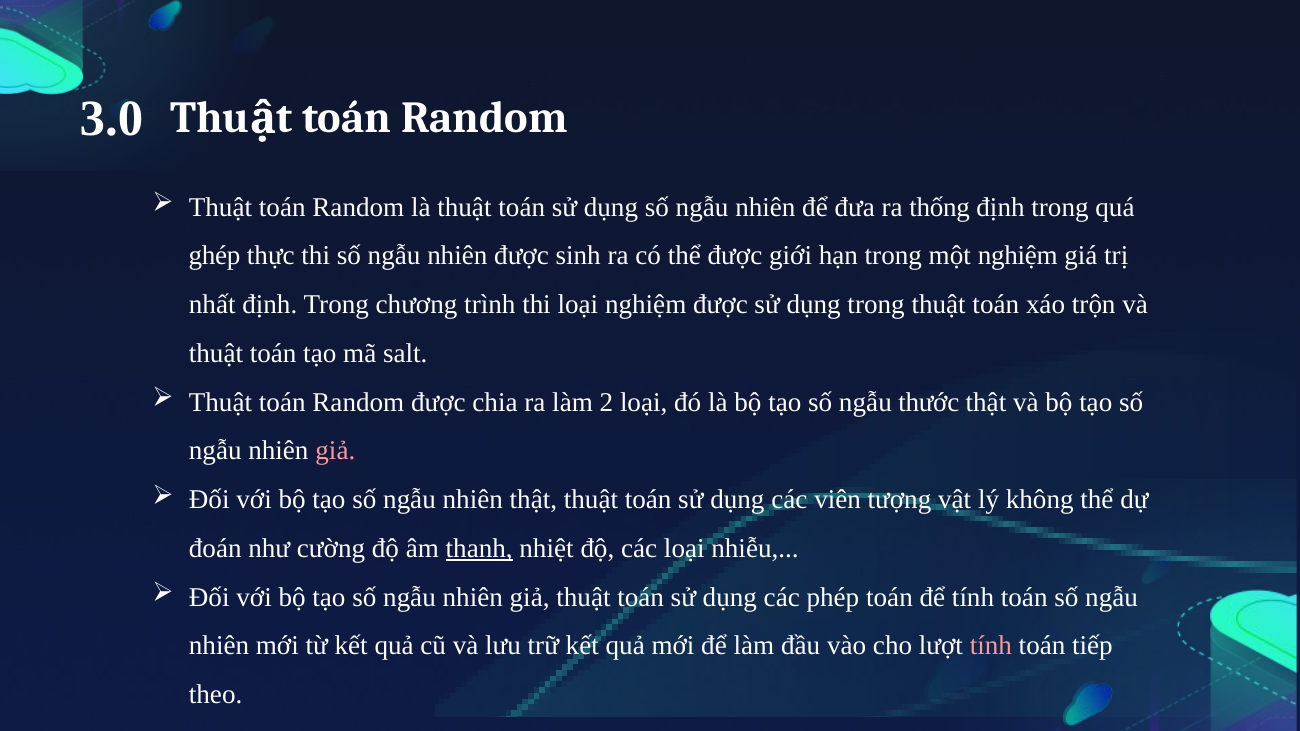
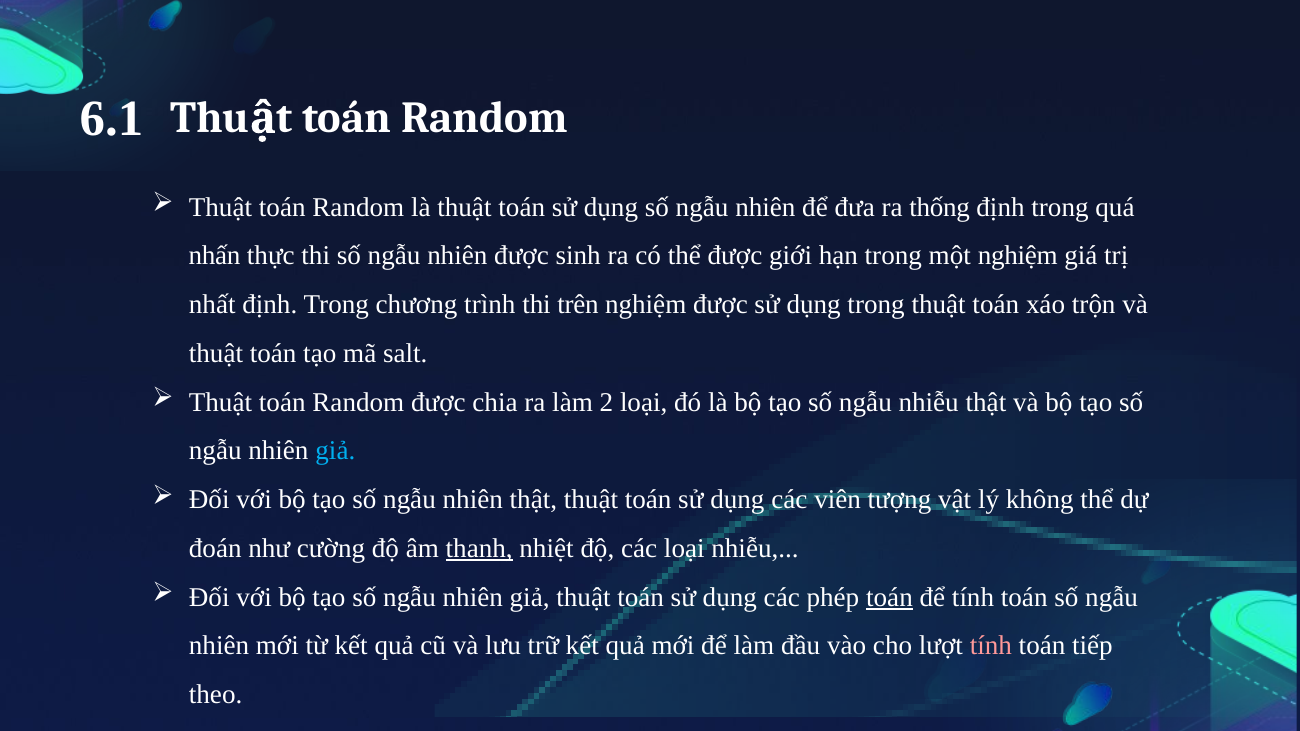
3.0: 3.0 -> 6.1
ghép: ghép -> nhấn
thi loại: loại -> trên
ngẫu thước: thước -> nhiễu
giả at (335, 451) colour: pink -> light blue
toán at (889, 597) underline: none -> present
